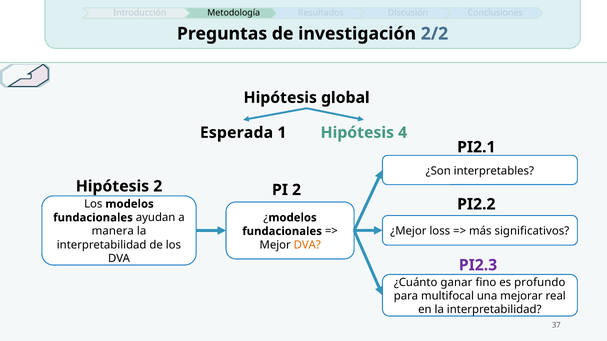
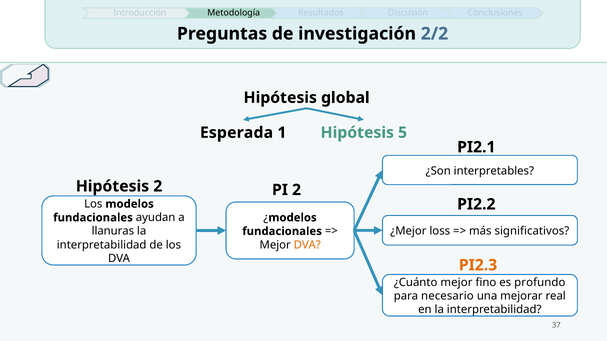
4: 4 -> 5
manera: manera -> llanuras
PI2.3 colour: purple -> orange
¿Cuánto ganar: ganar -> mejor
multifocal: multifocal -> necesario
